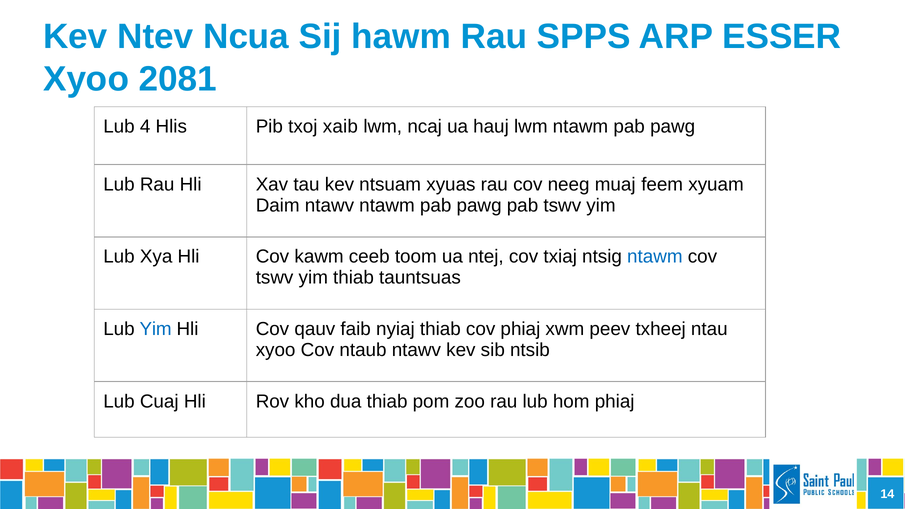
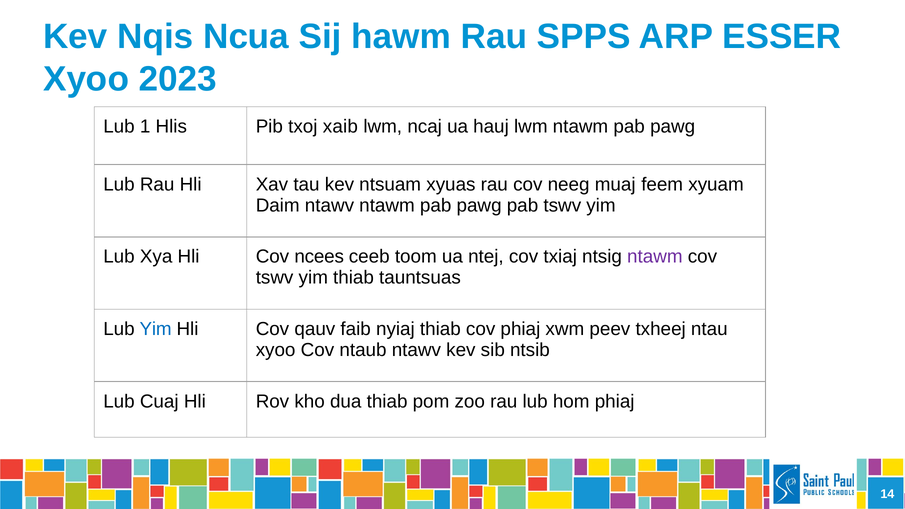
Ntev: Ntev -> Nqis
2081: 2081 -> 2023
4: 4 -> 1
kawm: kawm -> ncees
ntawm at (655, 257) colour: blue -> purple
